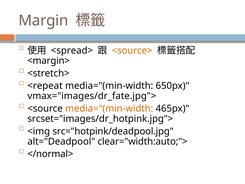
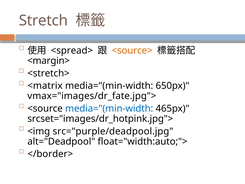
Margin: Margin -> Stretch
<repeat: <repeat -> <matrix
media="(min-width at (109, 108) colour: orange -> blue
src="hotpink/deadpool.jpg: src="hotpink/deadpool.jpg -> src="purple/deadpool.jpg
clear="width:auto;">: clear="width:auto;"> -> float="width:auto;">
</normal>: </normal> -> </border>
